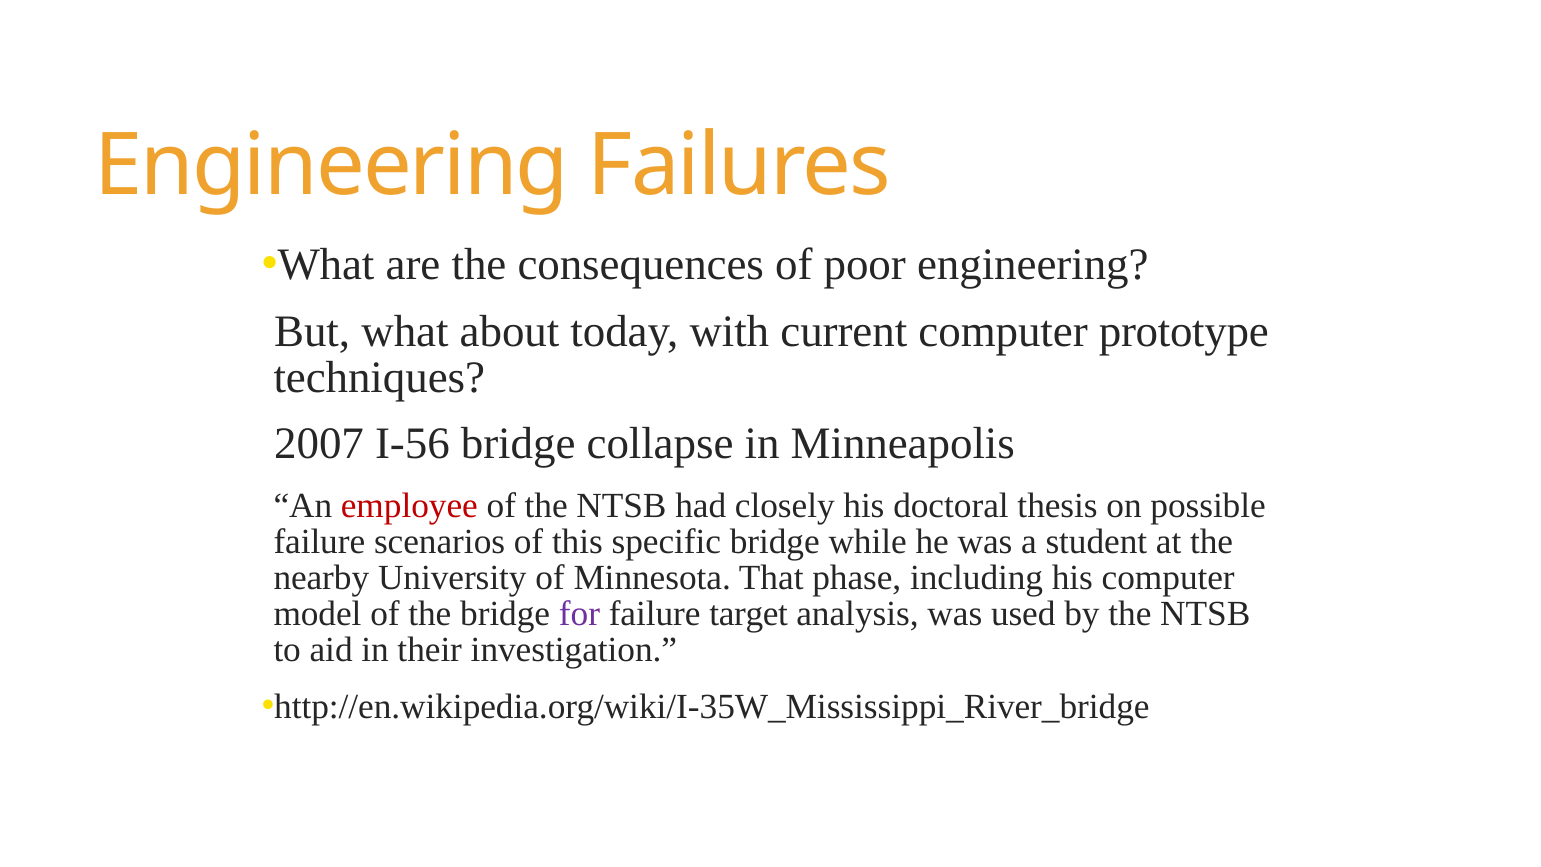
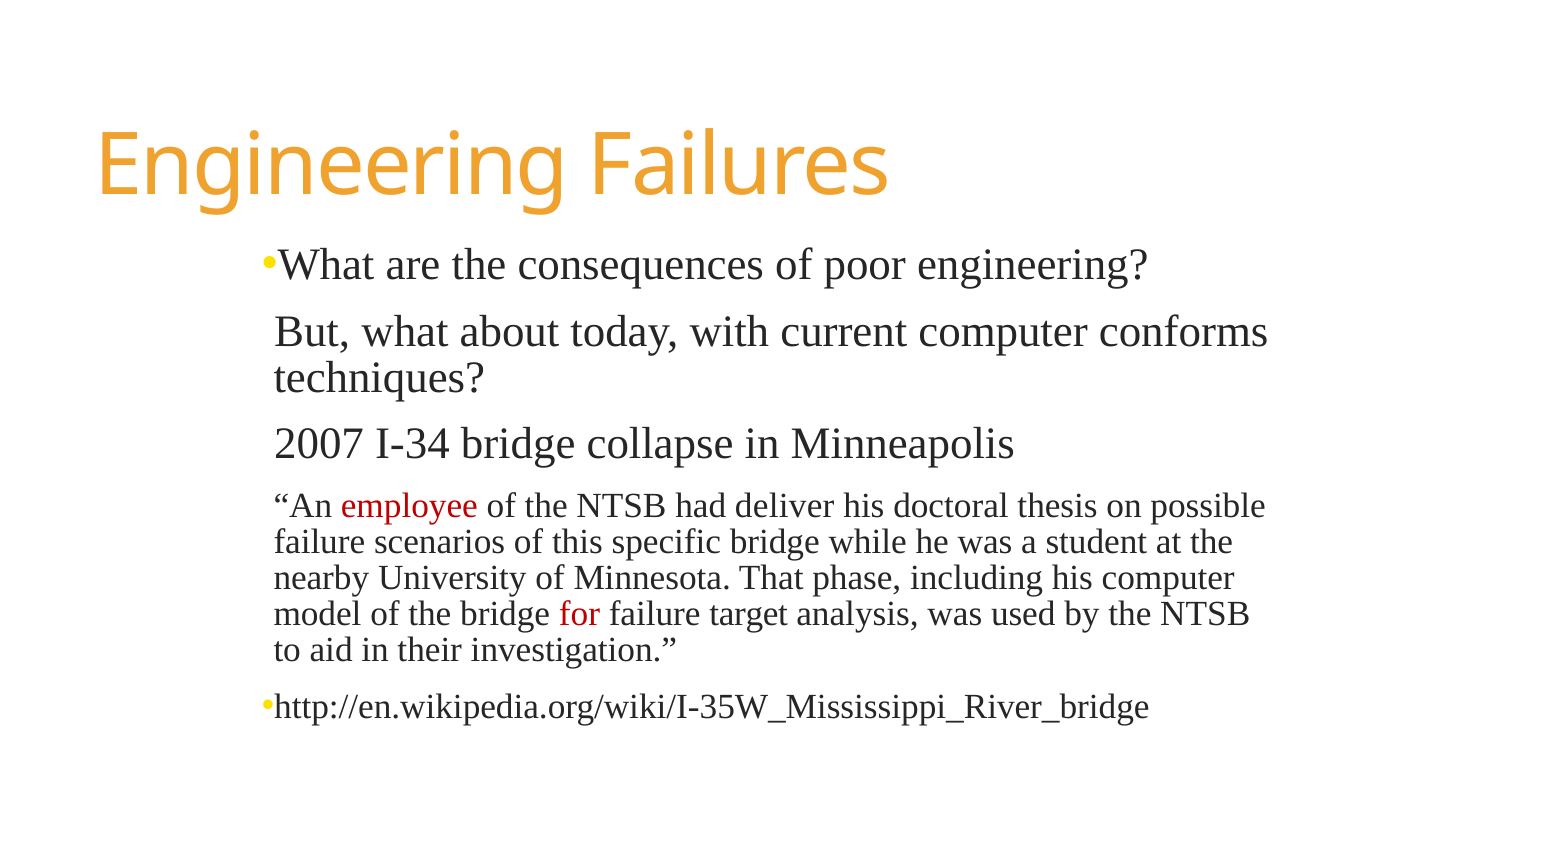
prototype: prototype -> conforms
I-56: I-56 -> I-34
closely: closely -> deliver
for colour: purple -> red
